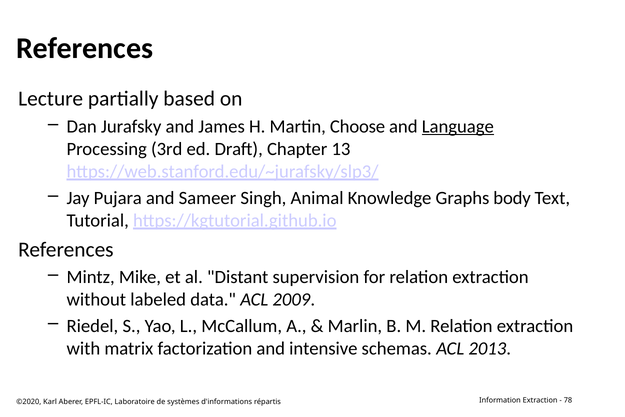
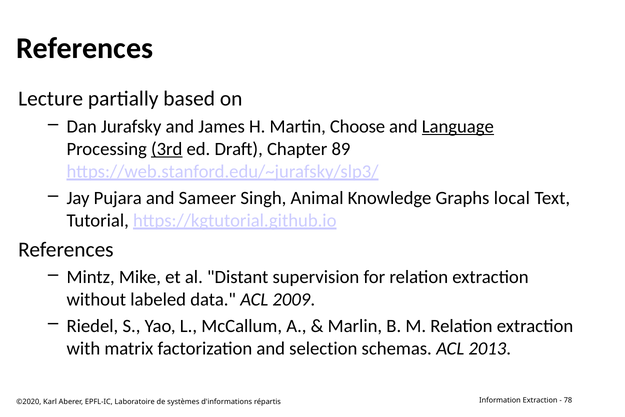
3rd underline: none -> present
13: 13 -> 89
body: body -> local
intensive: intensive -> selection
